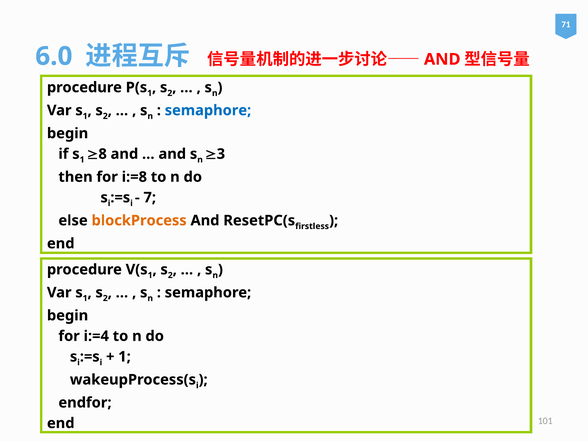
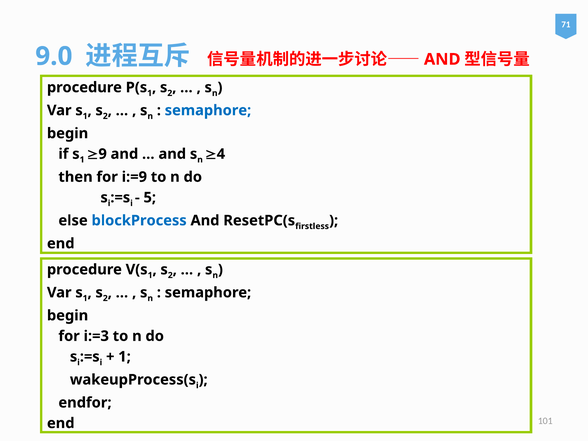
6.0: 6.0 -> 9.0
8: 8 -> 9
3: 3 -> 4
i:=8: i:=8 -> i:=9
7: 7 -> 5
blockProcess colour: orange -> blue
i:=4: i:=4 -> i:=3
